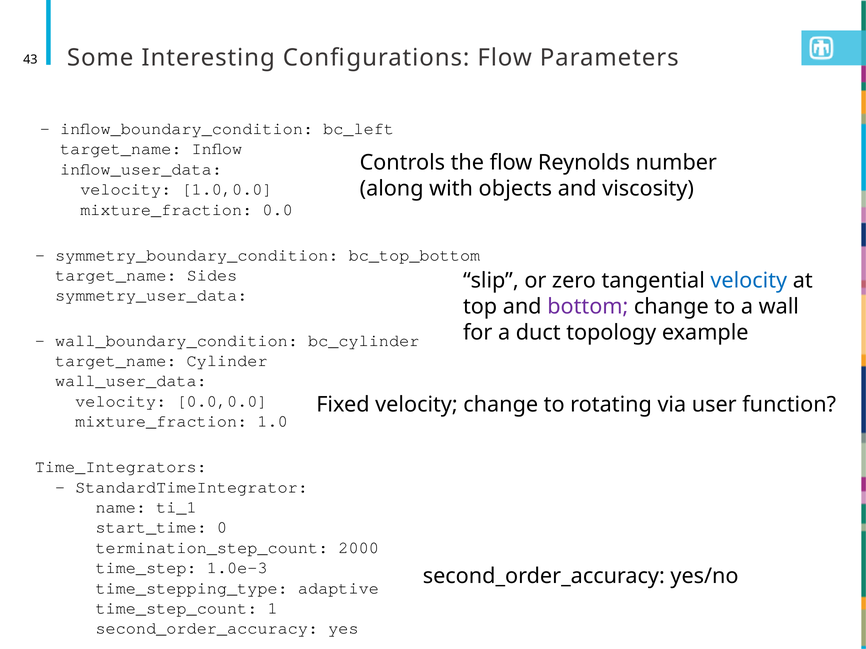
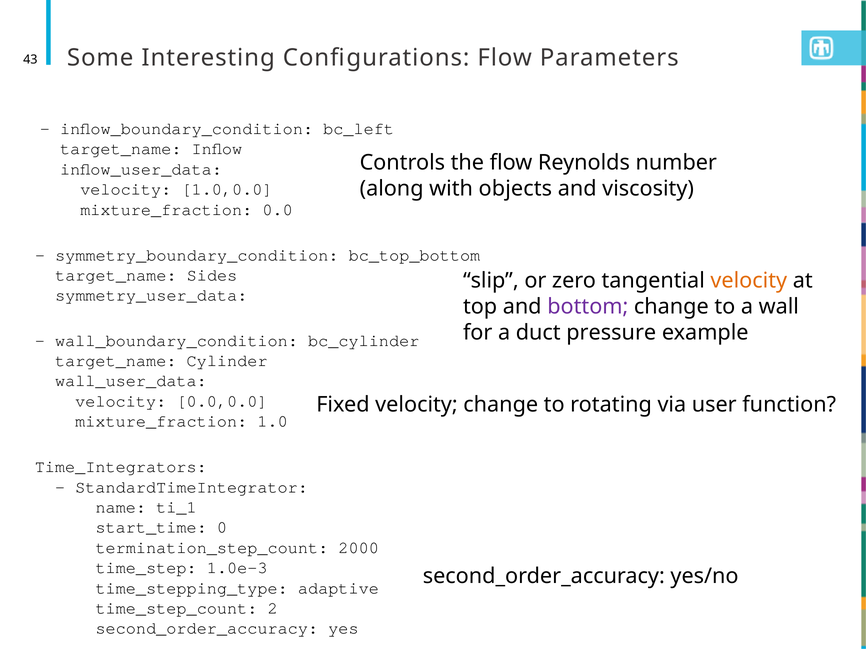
velocity at (749, 281) colour: blue -> orange
topology: topology -> pressure
1: 1 -> 2
